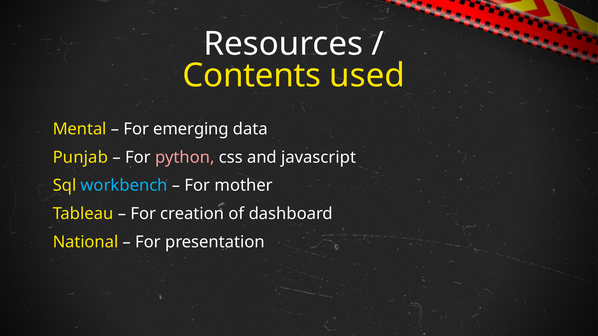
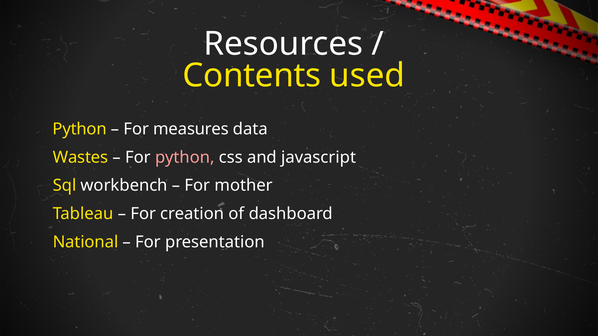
Mental at (80, 129): Mental -> Python
emerging: emerging -> measures
Punjab: Punjab -> Wastes
workbench colour: light blue -> white
